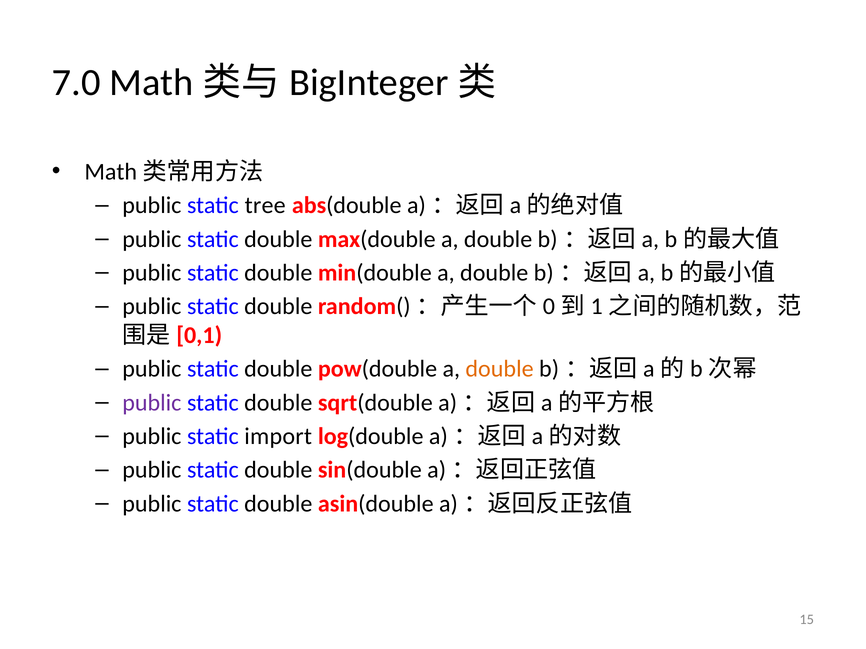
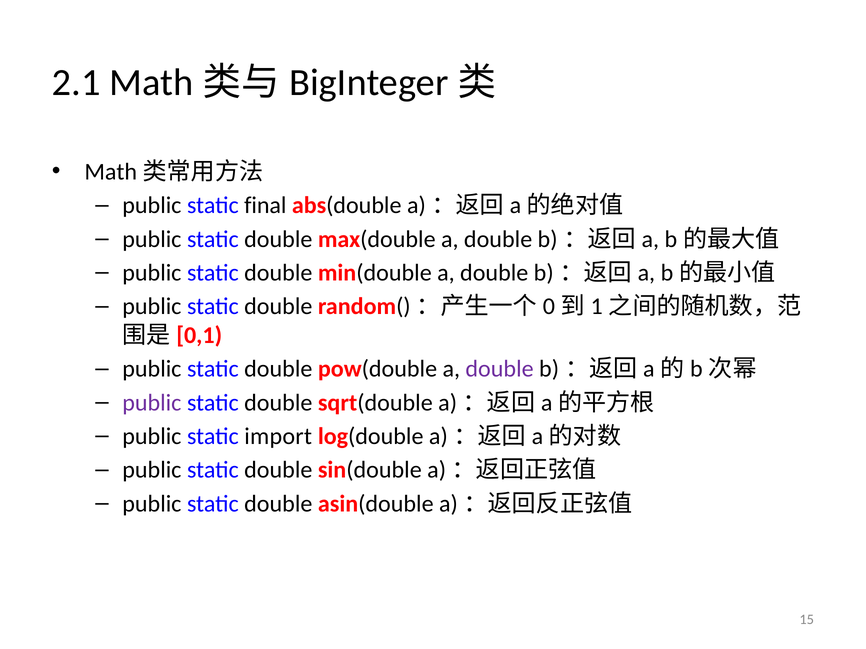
7.0: 7.0 -> 2.1
tree: tree -> final
double at (500, 369) colour: orange -> purple
